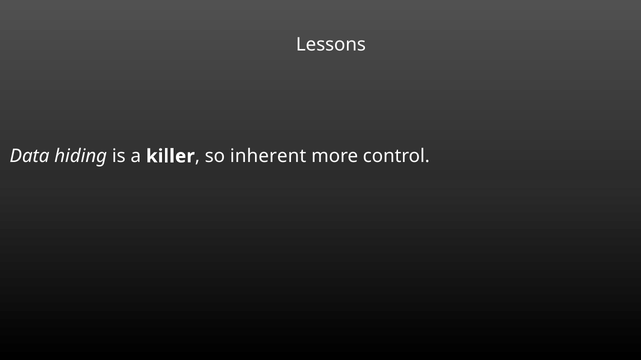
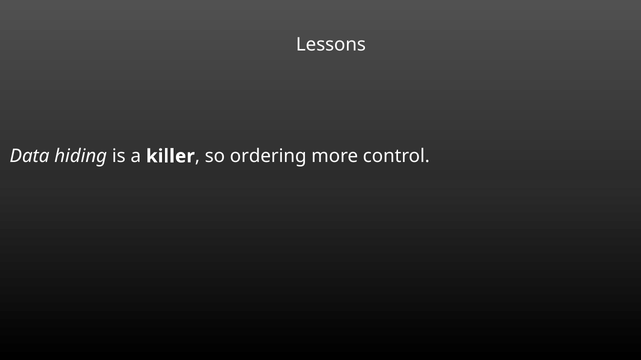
inherent: inherent -> ordering
